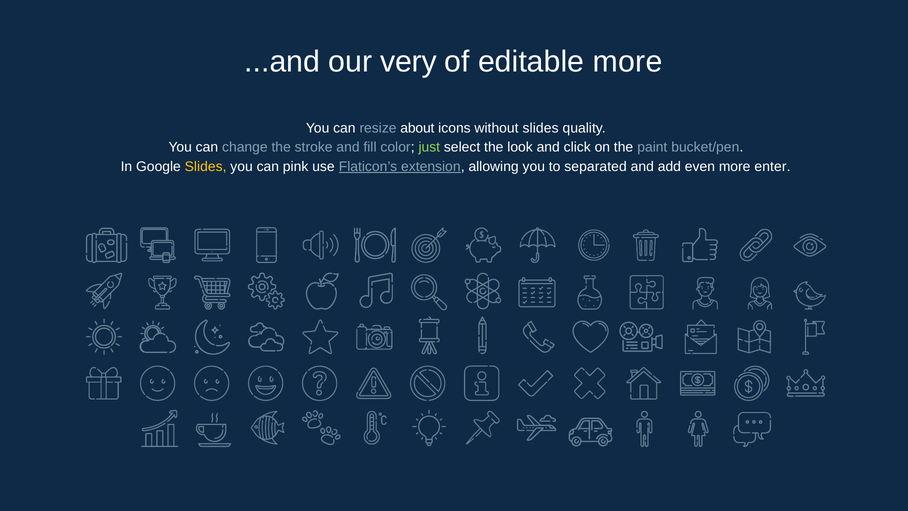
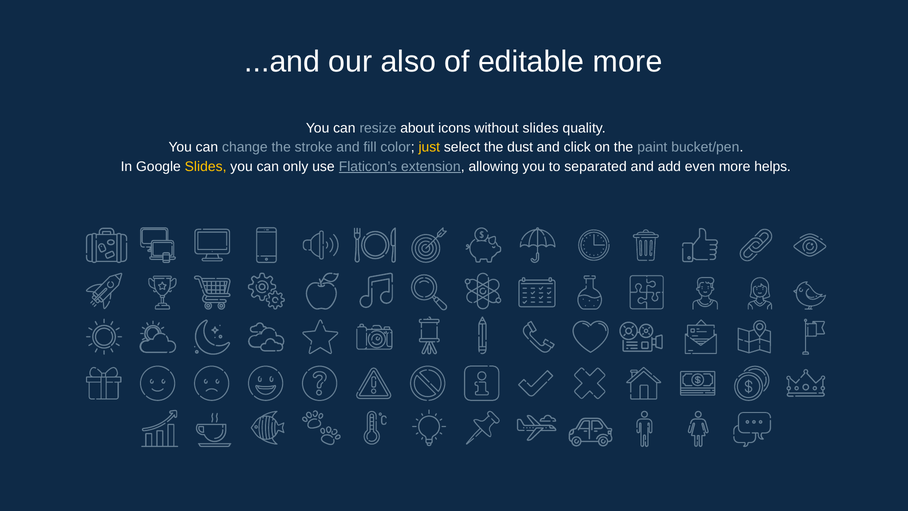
very: very -> also
just colour: light green -> yellow
look: look -> dust
pink: pink -> only
enter: enter -> helps
